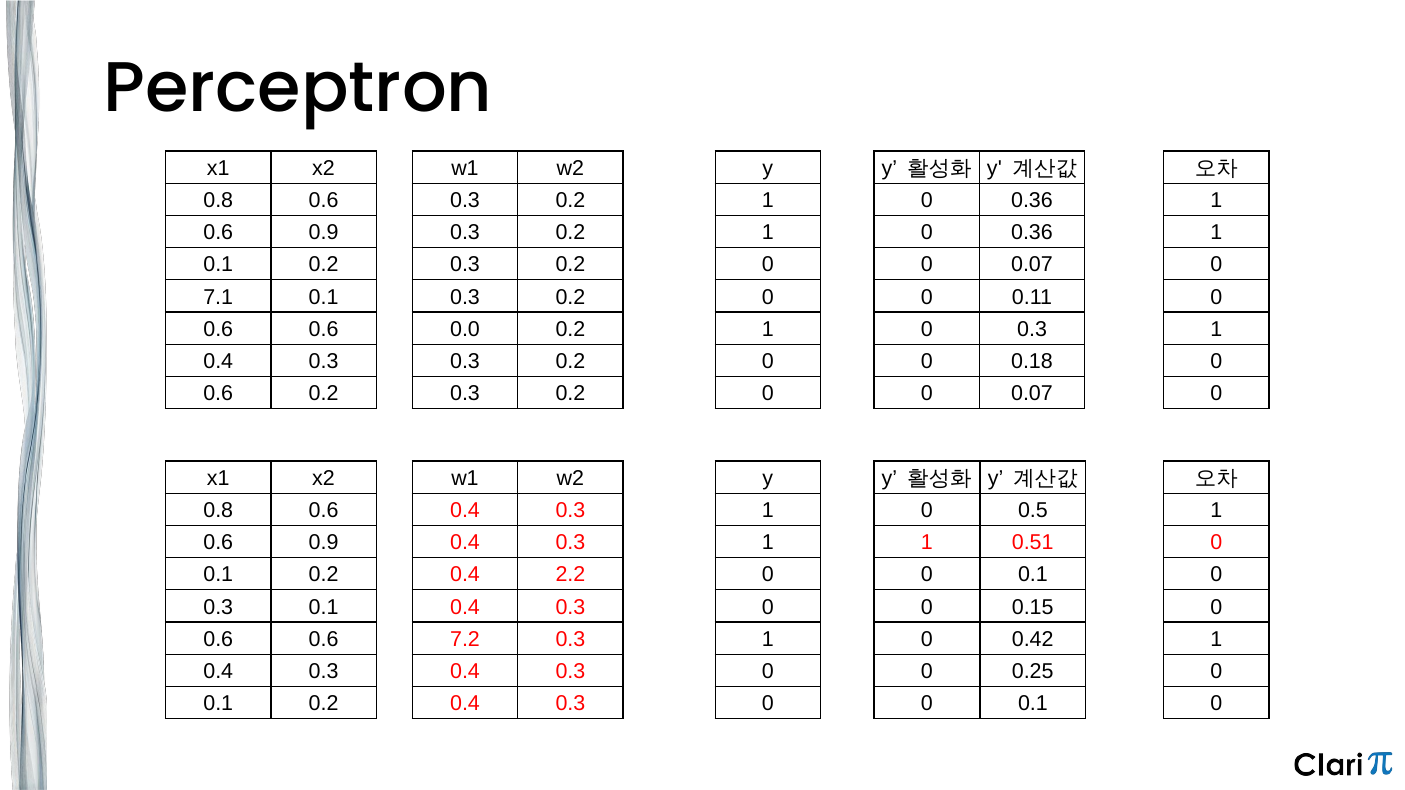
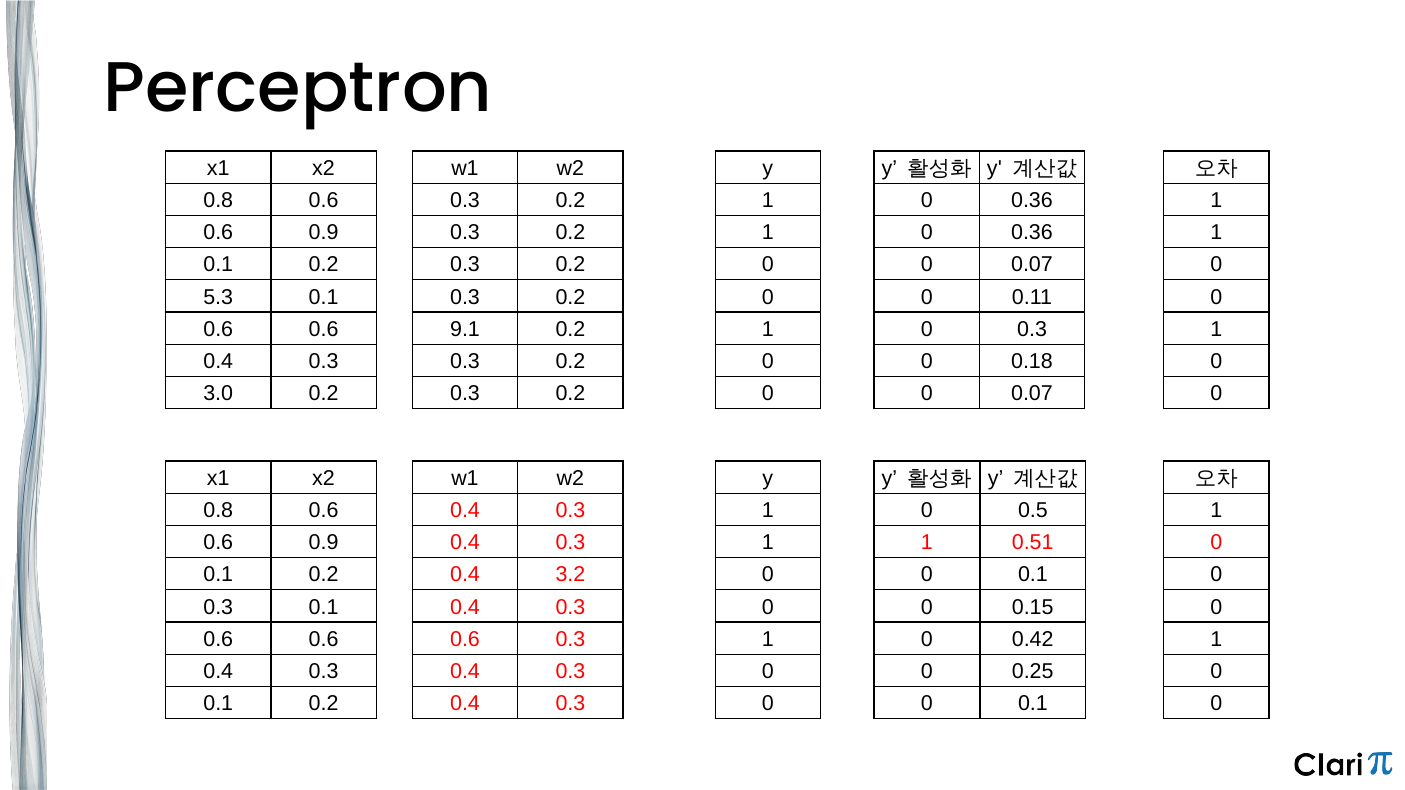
7.1: 7.1 -> 5.3
0.0: 0.0 -> 9.1
0.6 at (218, 394): 0.6 -> 3.0
2.2: 2.2 -> 3.2
7.2 at (465, 639): 7.2 -> 0.6
